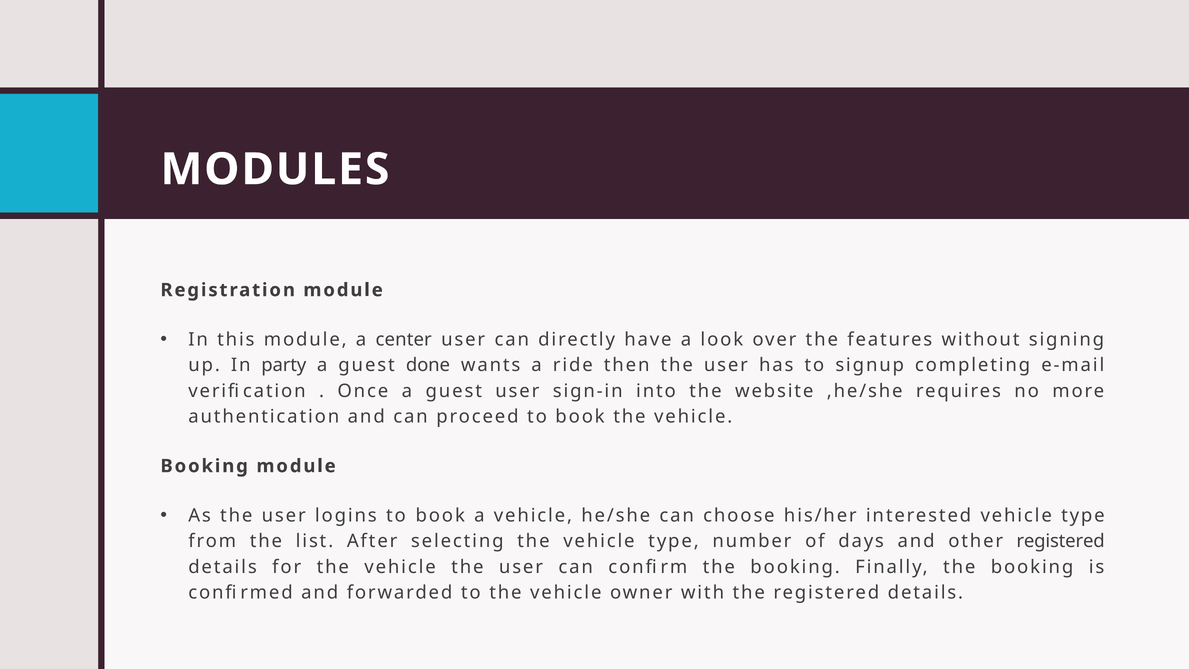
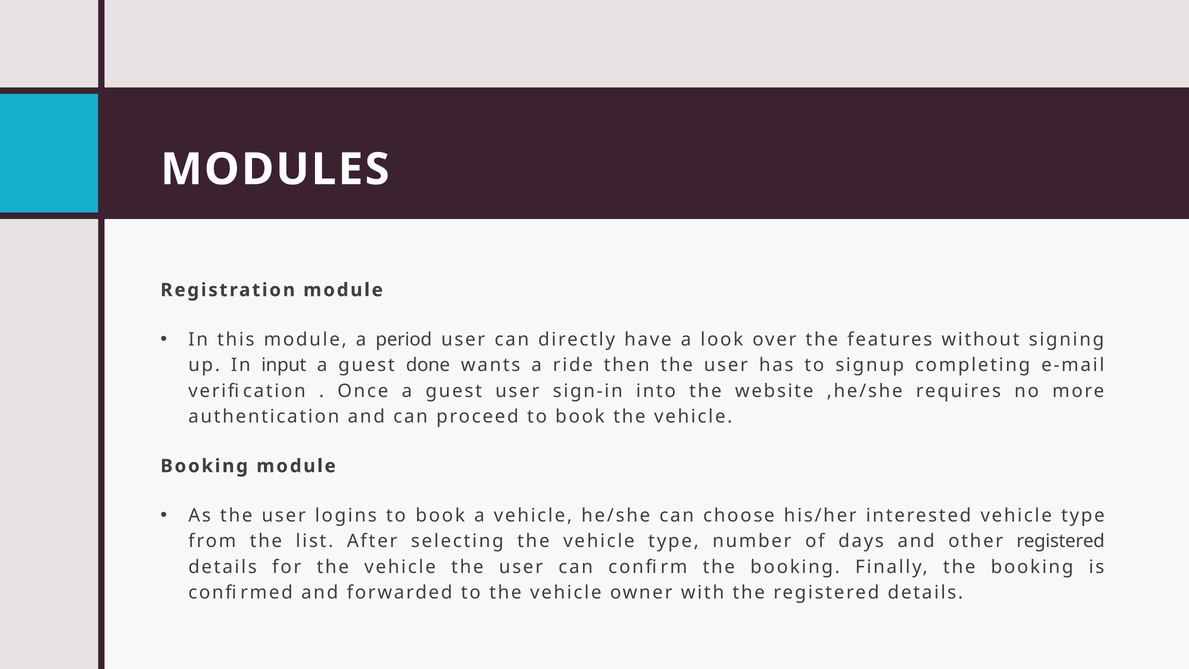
center: center -> period
party: party -> input
